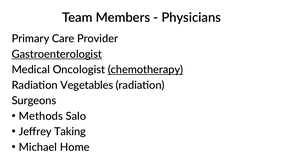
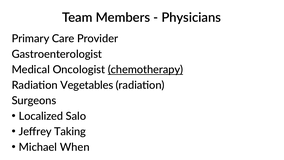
Gastroenterologist underline: present -> none
Methods: Methods -> Localized
Home: Home -> When
